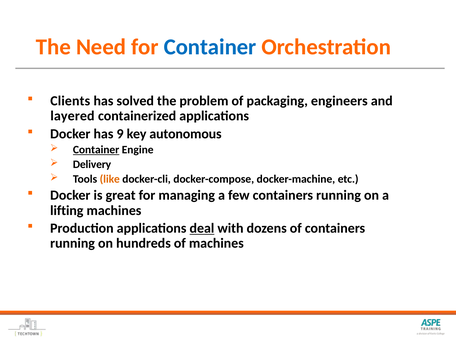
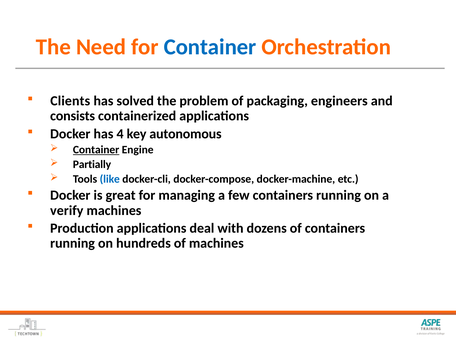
layered: layered -> consists
9: 9 -> 4
Delivery: Delivery -> Partially
like colour: orange -> blue
lifting: lifting -> verify
deal underline: present -> none
